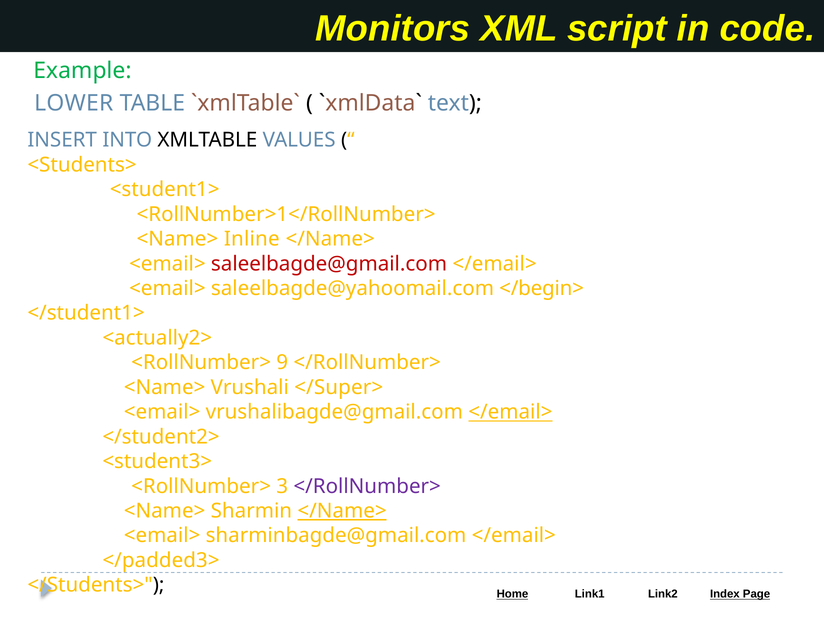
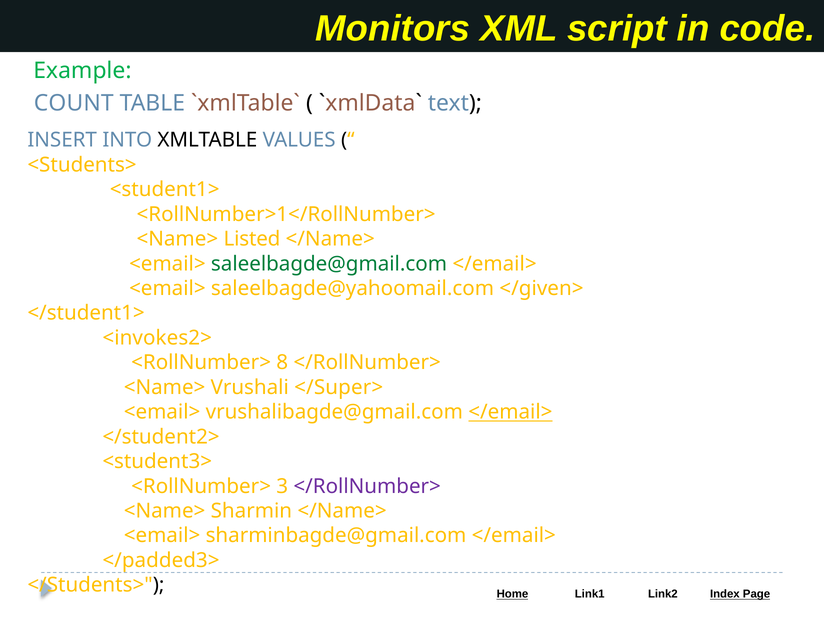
LOWER: LOWER -> COUNT
Inline: Inline -> Listed
saleelbagde@gmail.com colour: red -> green
</begin>: </begin> -> </given>
<actually2>: <actually2> -> <invokes2>
9: 9 -> 8
</Name> at (342, 511) underline: present -> none
